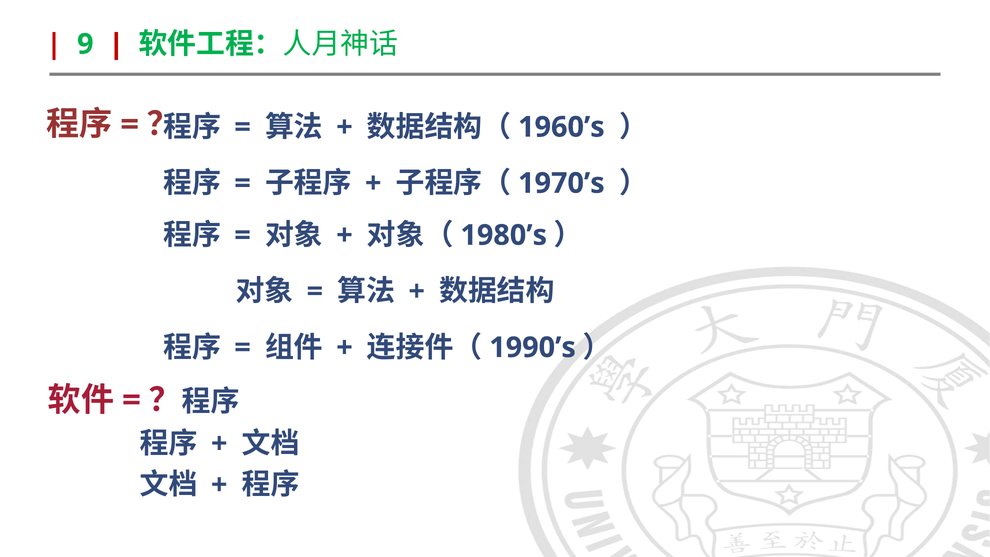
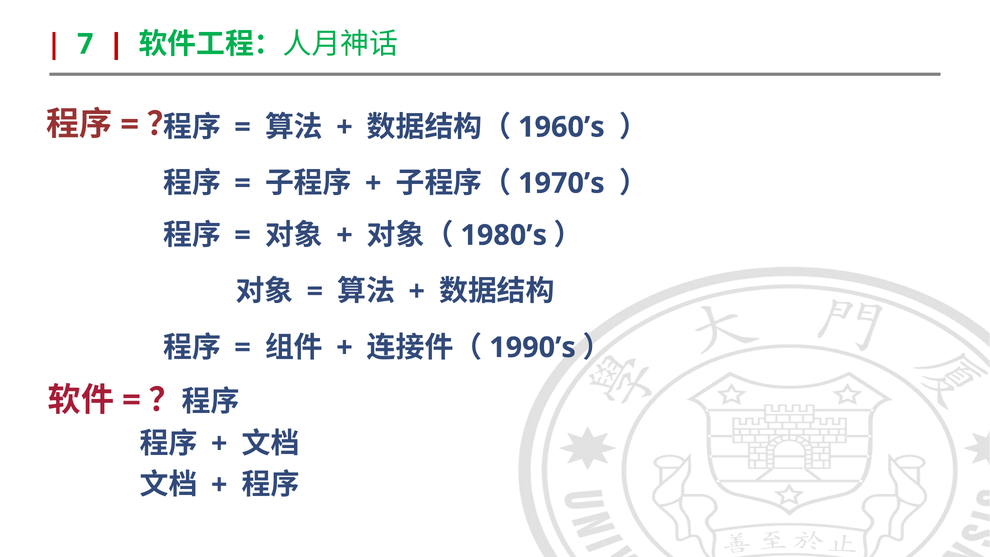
9: 9 -> 7
